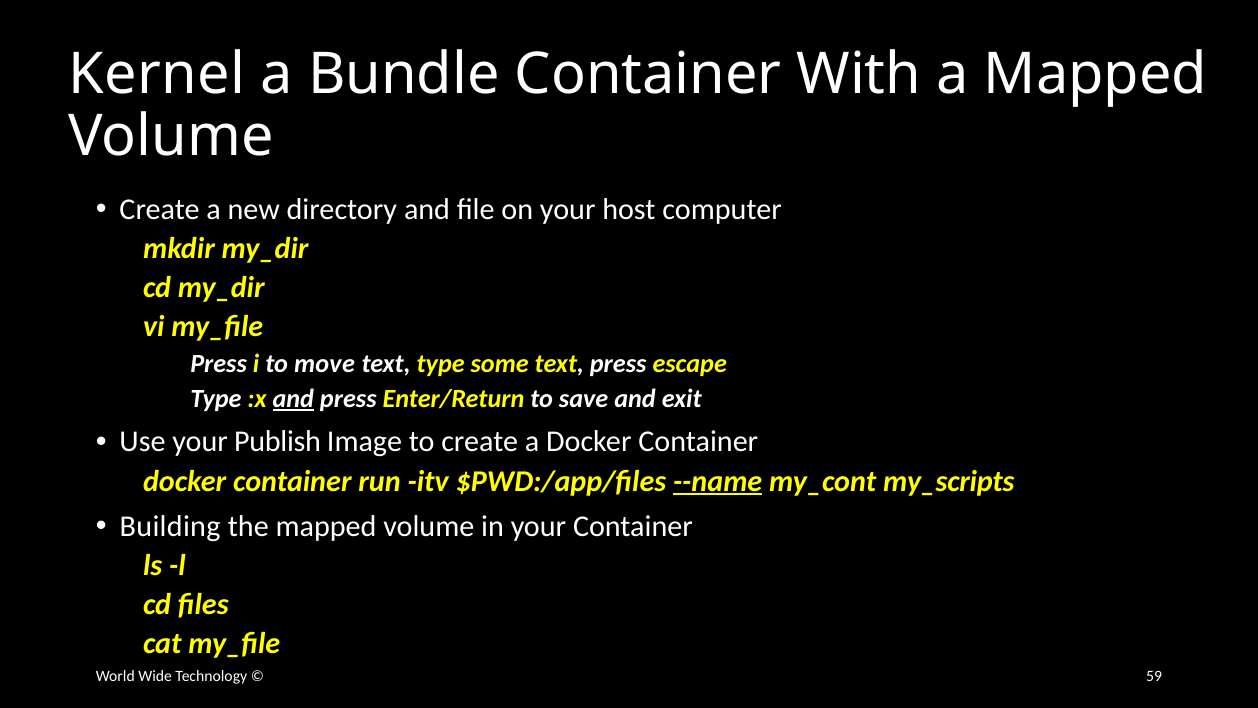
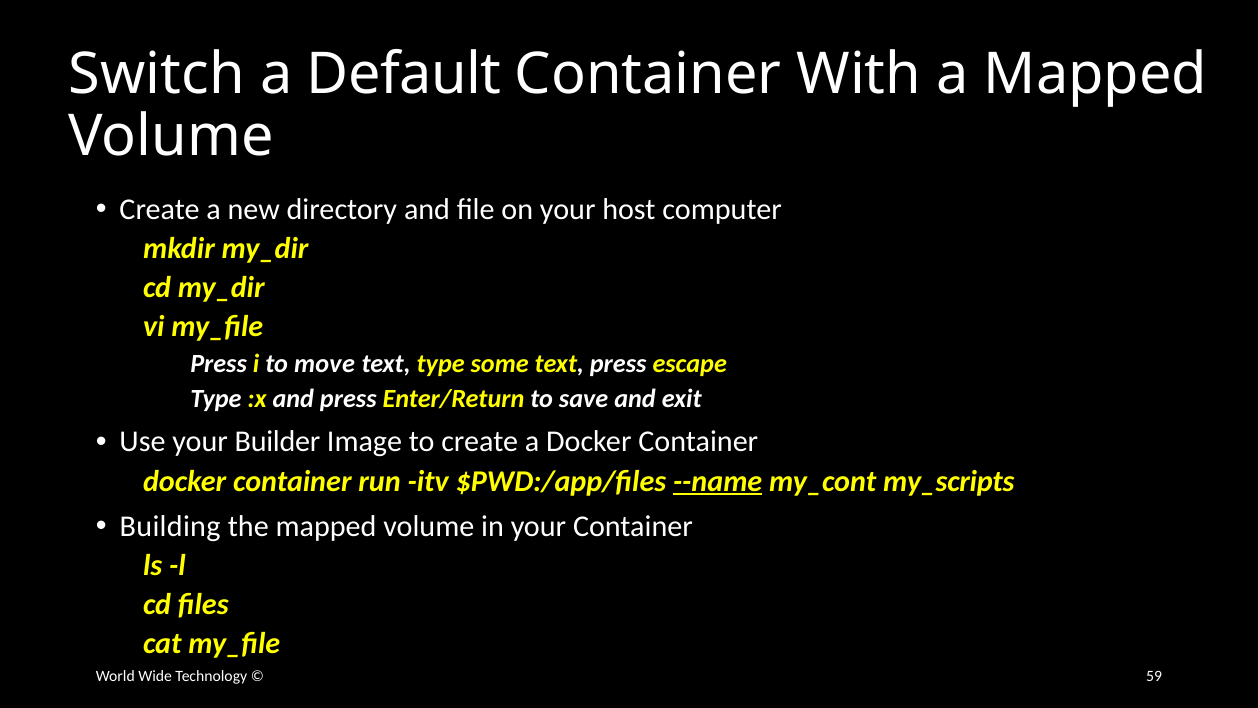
Kernel: Kernel -> Switch
Bundle: Bundle -> Default
and at (293, 398) underline: present -> none
Publish: Publish -> Builder
